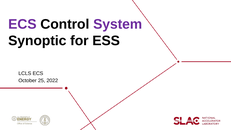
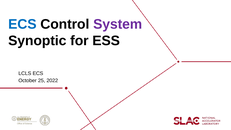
ECS at (22, 24) colour: purple -> blue
